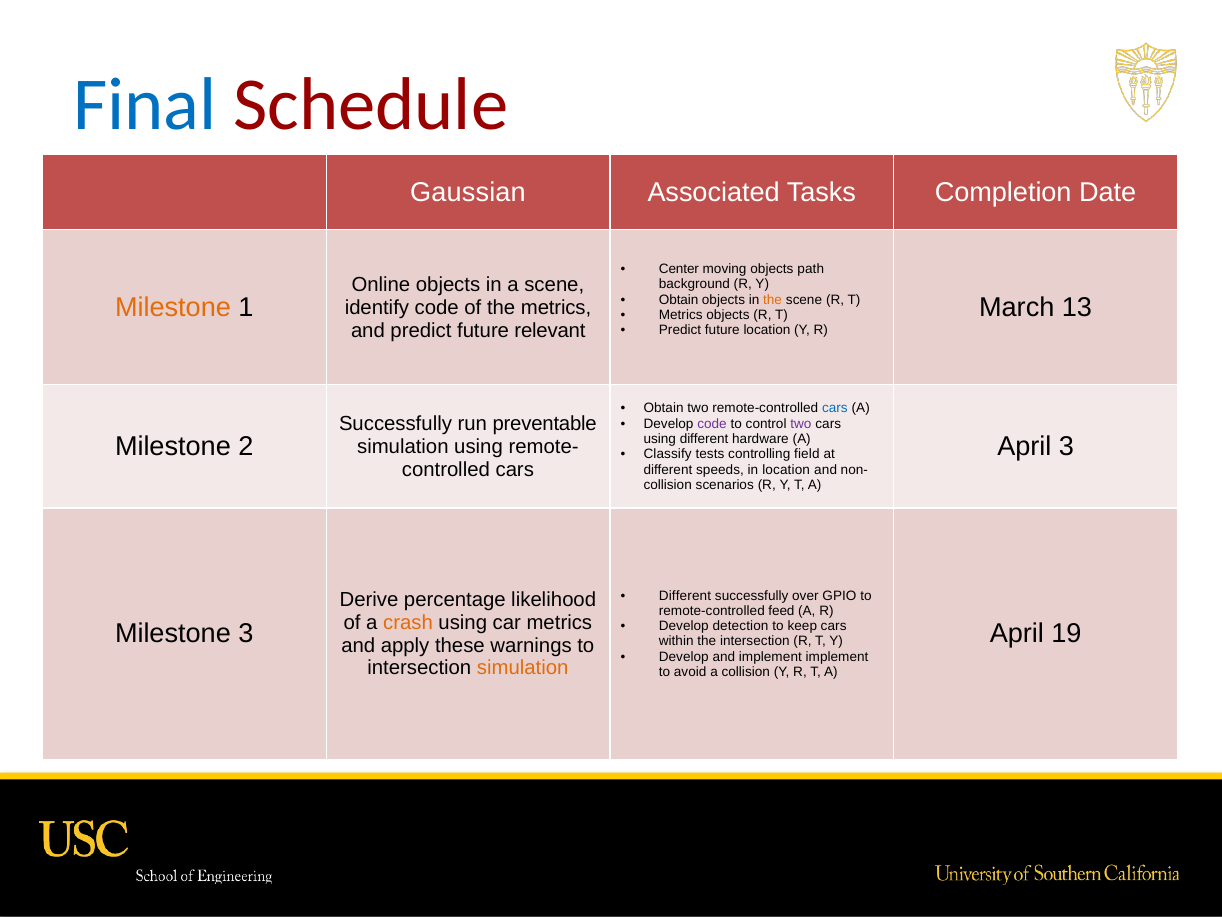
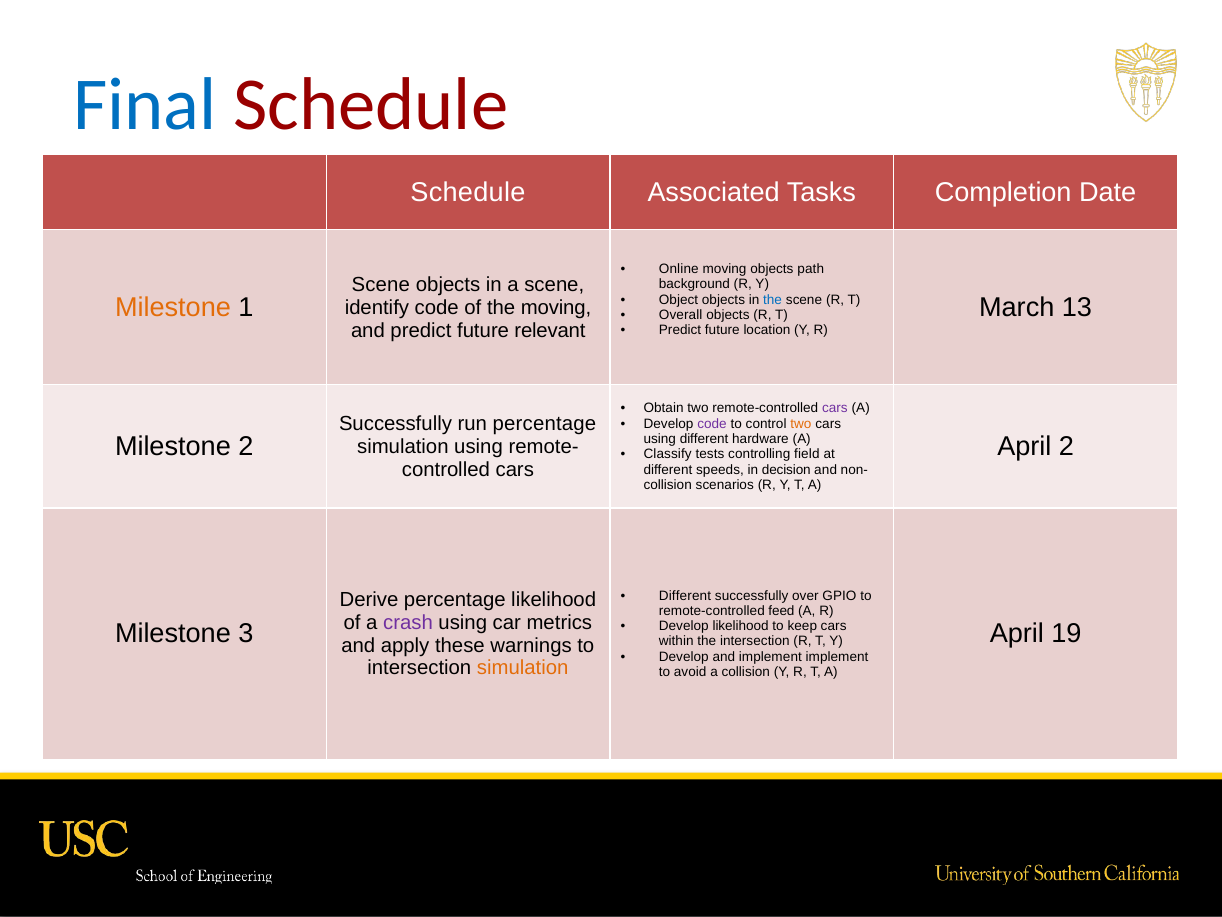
Gaussian at (468, 192): Gaussian -> Schedule
Center: Center -> Online
Online at (381, 285): Online -> Scene
Obtain at (679, 300): Obtain -> Object
the at (773, 300) colour: orange -> blue
the metrics: metrics -> moving
Metrics at (681, 315): Metrics -> Overall
cars at (835, 408) colour: blue -> purple
run preventable: preventable -> percentage
two at (801, 423) colour: purple -> orange
April 3: 3 -> 2
in location: location -> decision
crash colour: orange -> purple
Develop detection: detection -> likelihood
